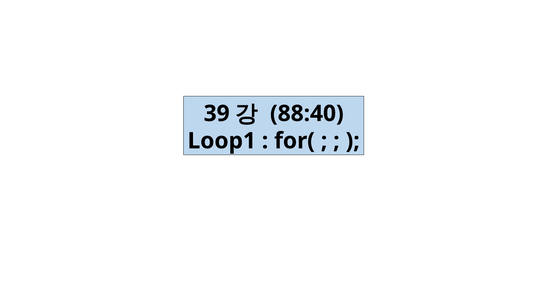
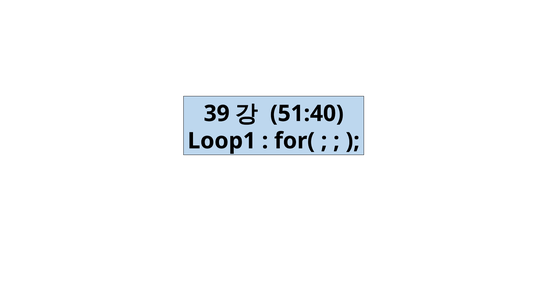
88:40: 88:40 -> 51:40
